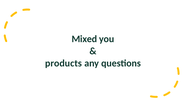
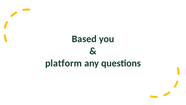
Mixed: Mixed -> Based
products: products -> platform
